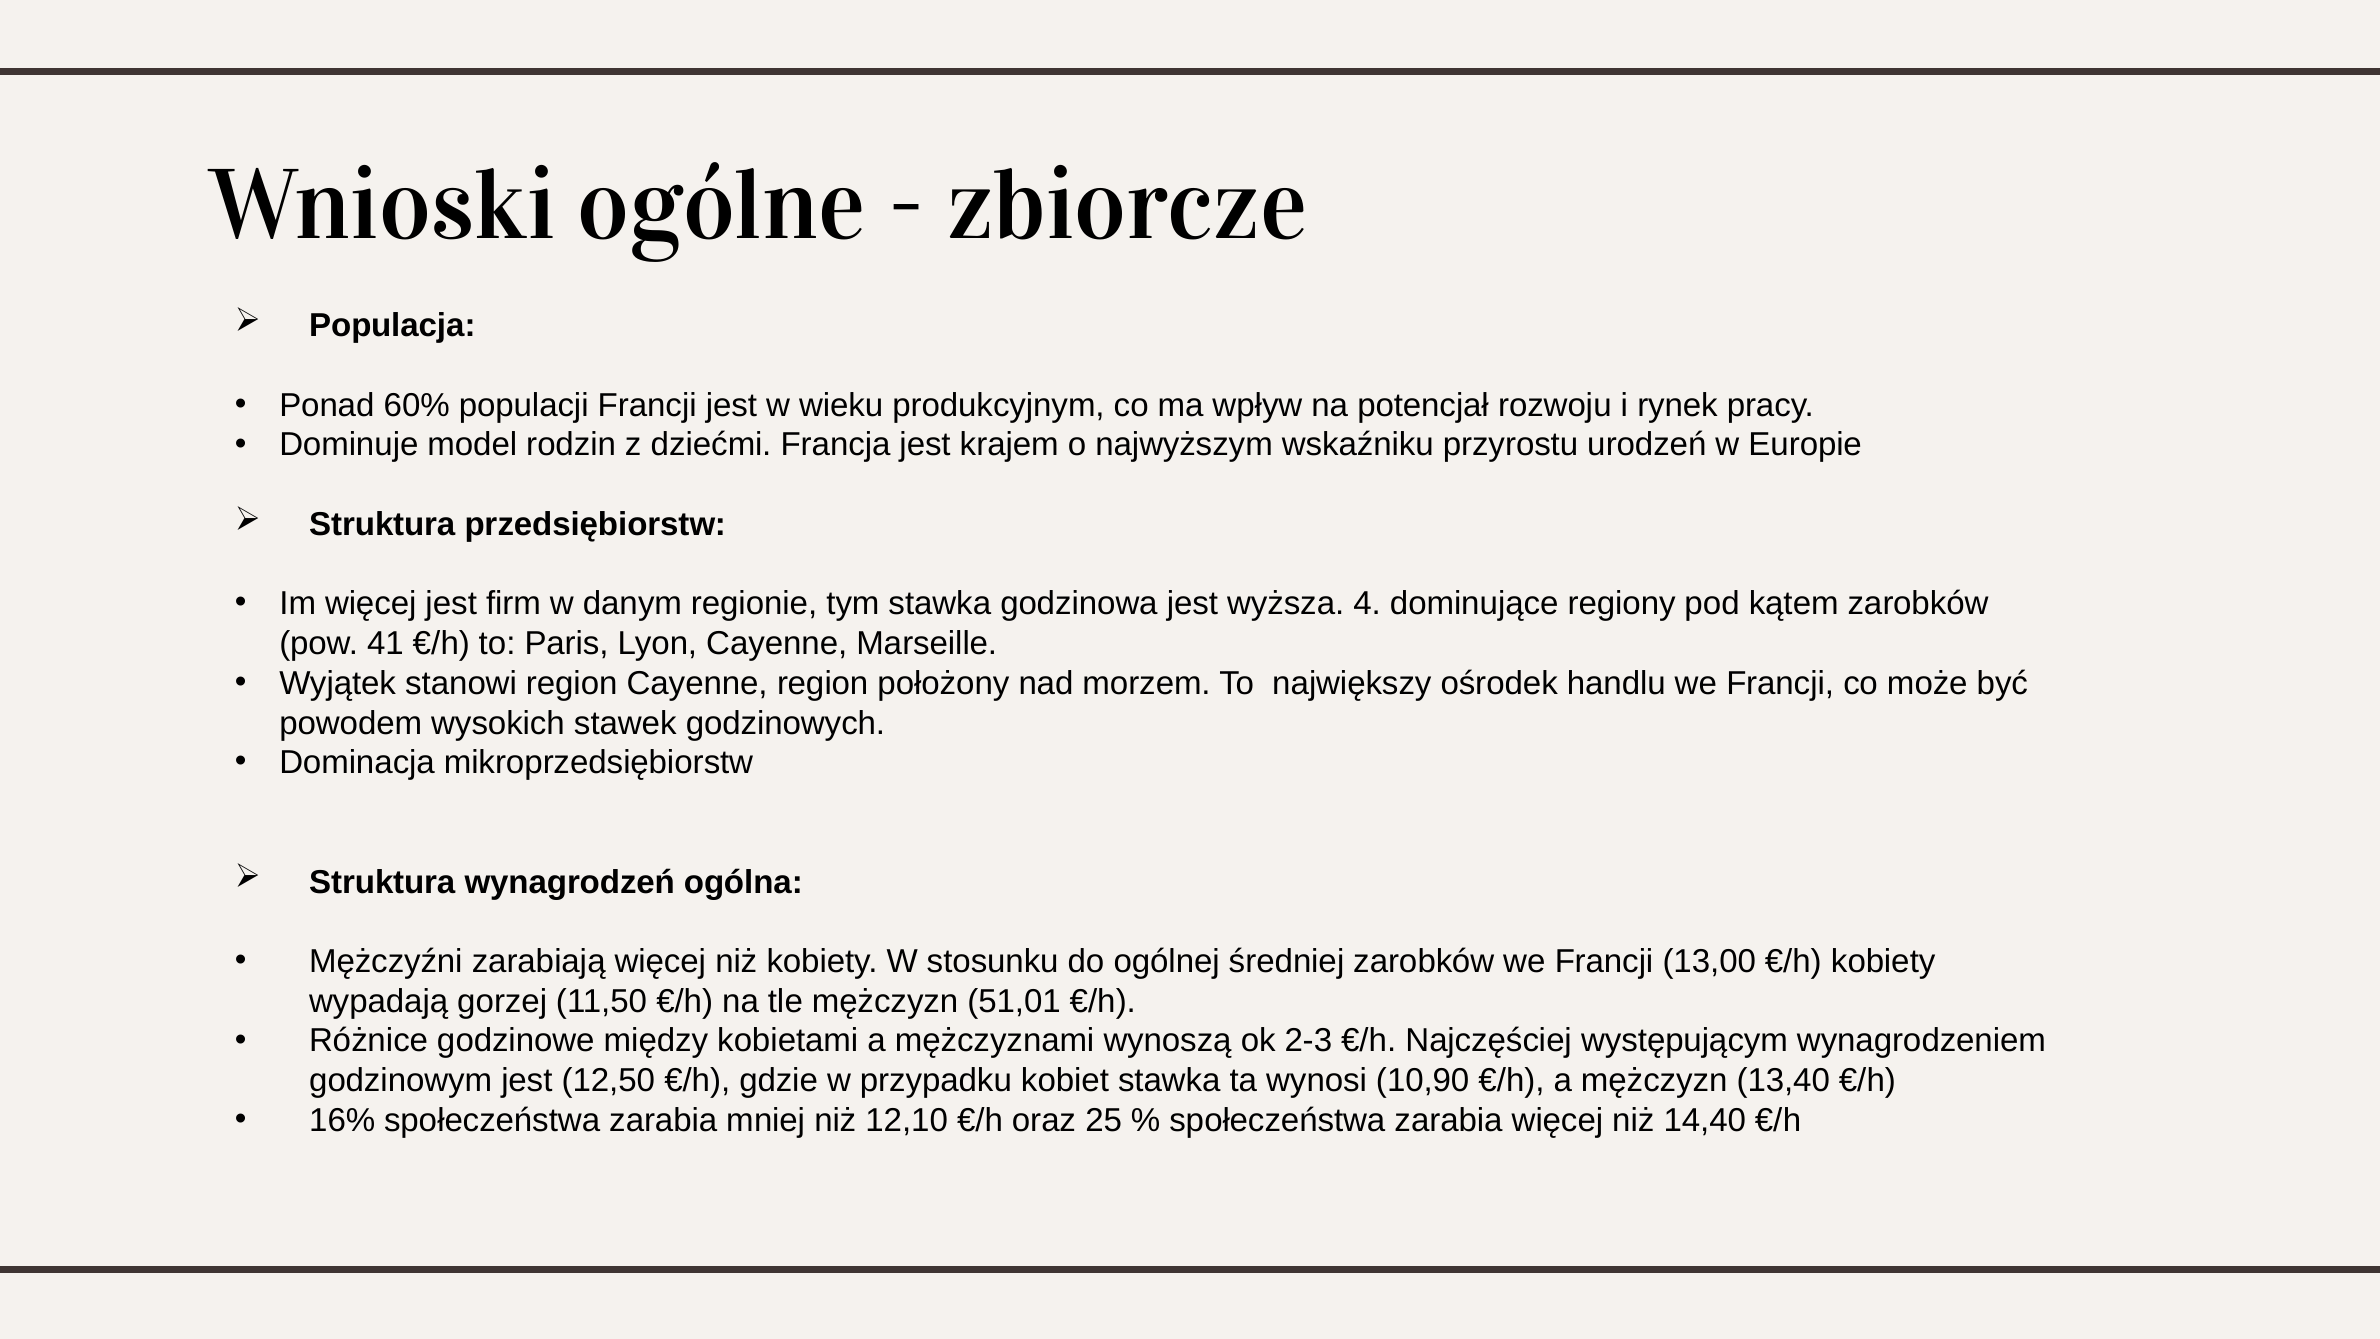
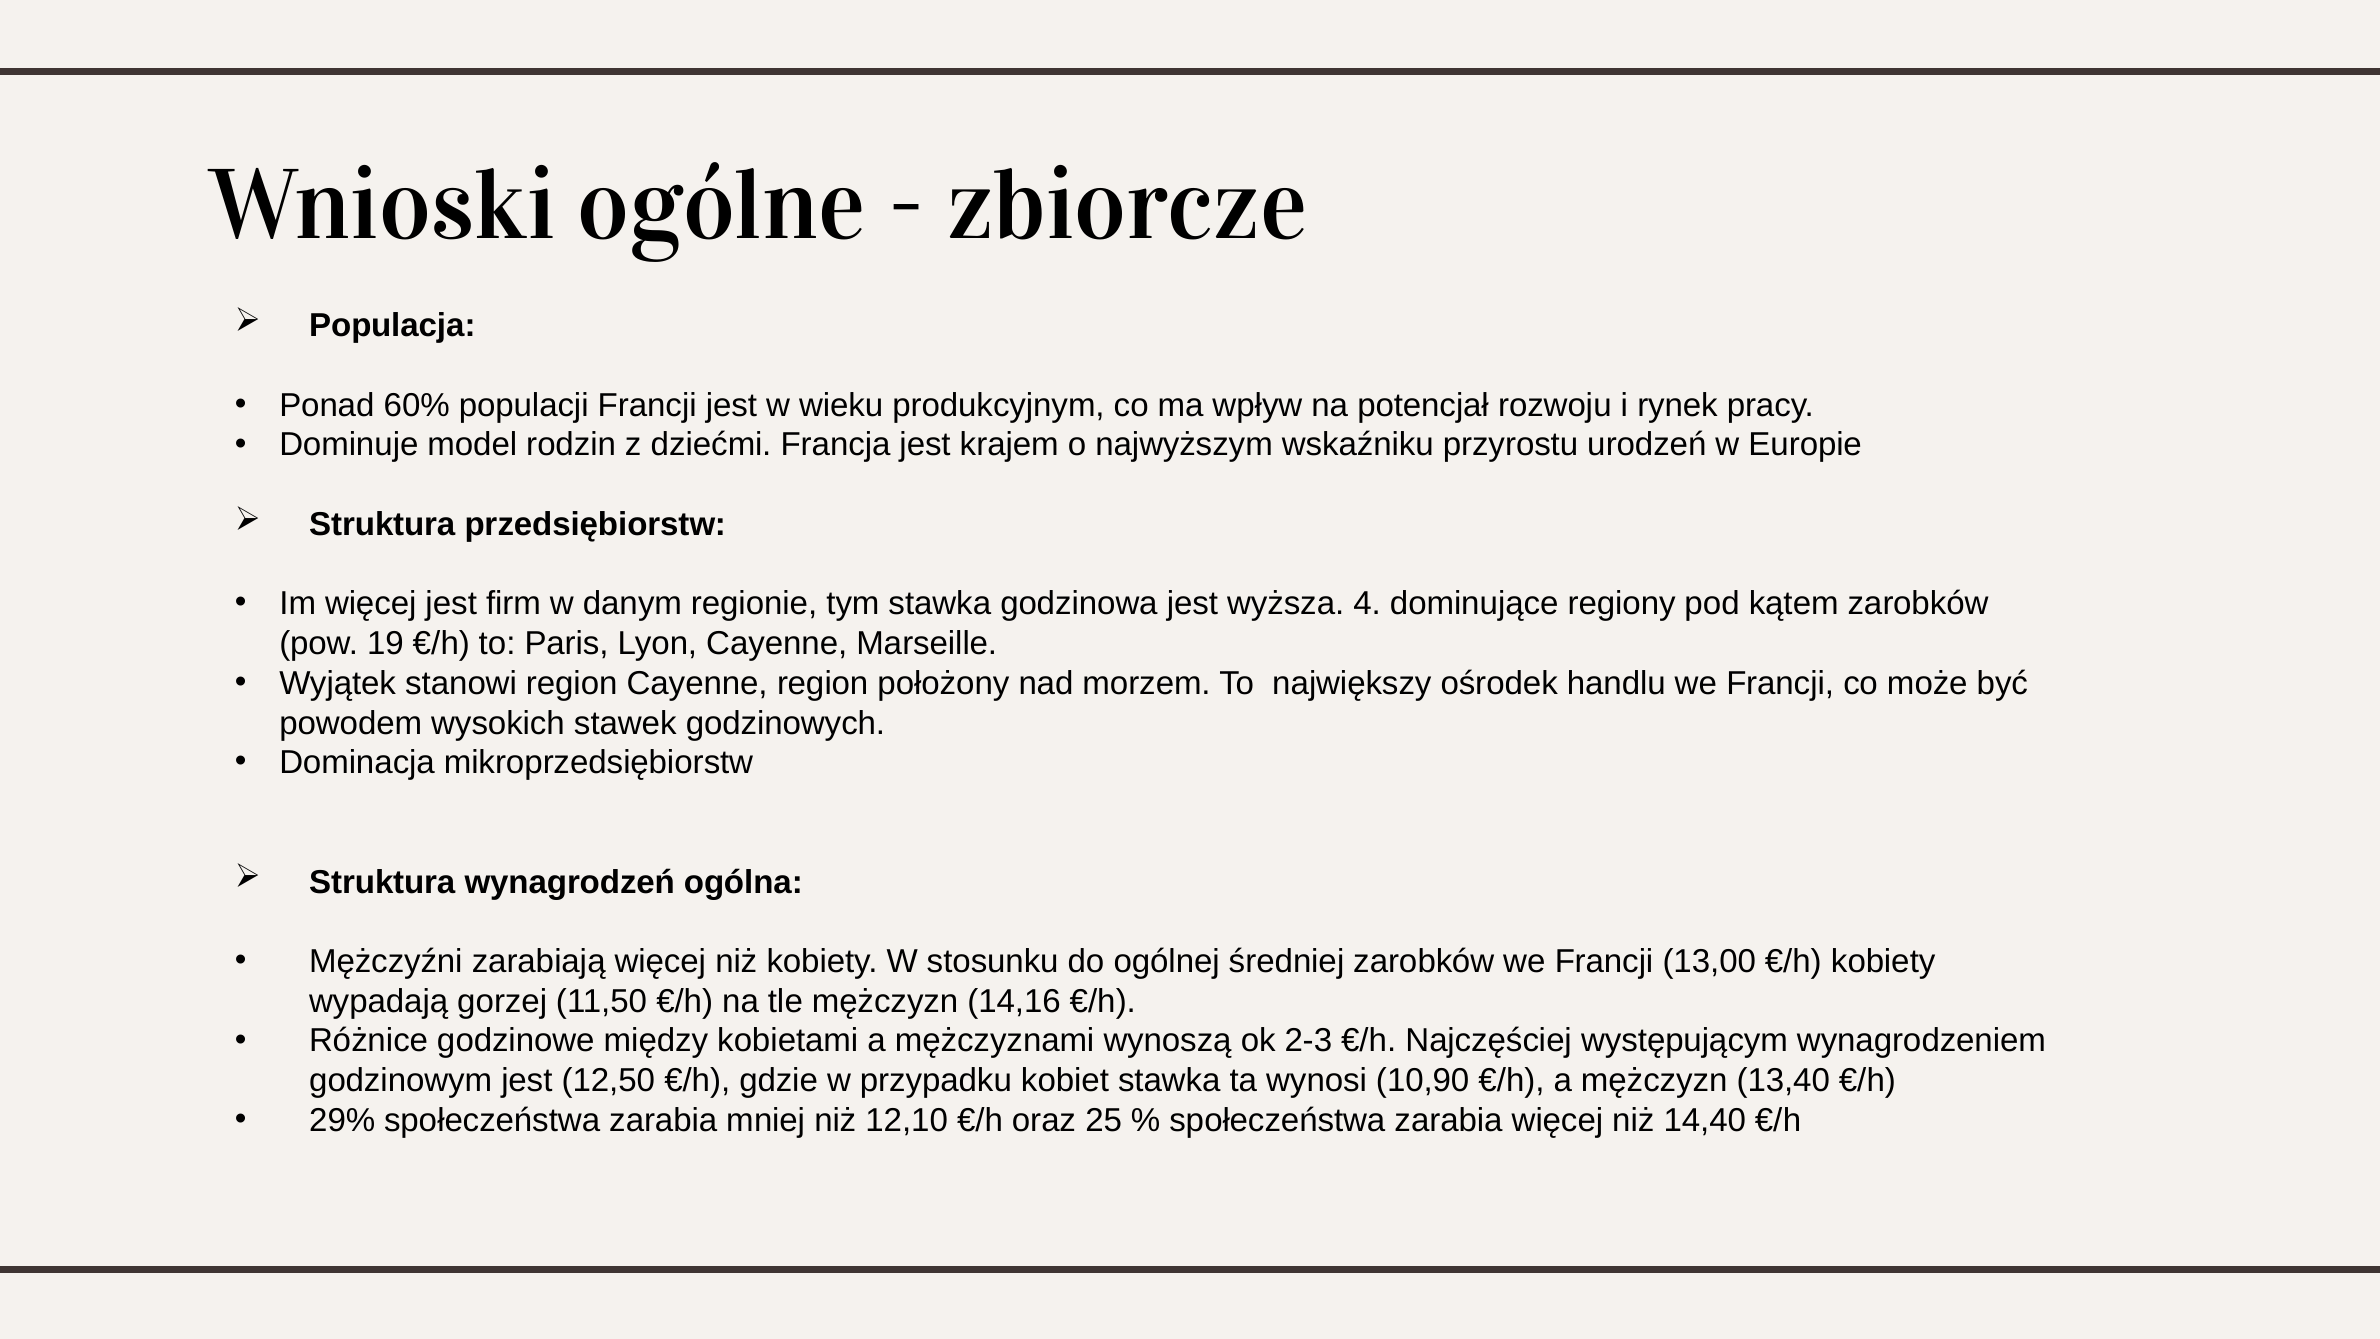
41: 41 -> 19
51,01: 51,01 -> 14,16
16%: 16% -> 29%
